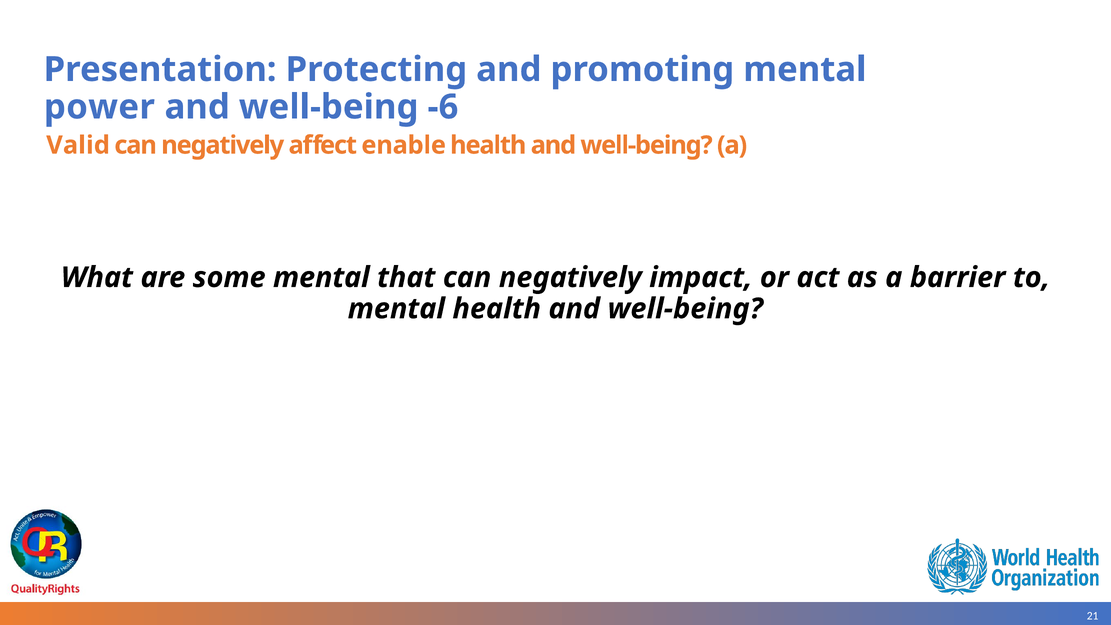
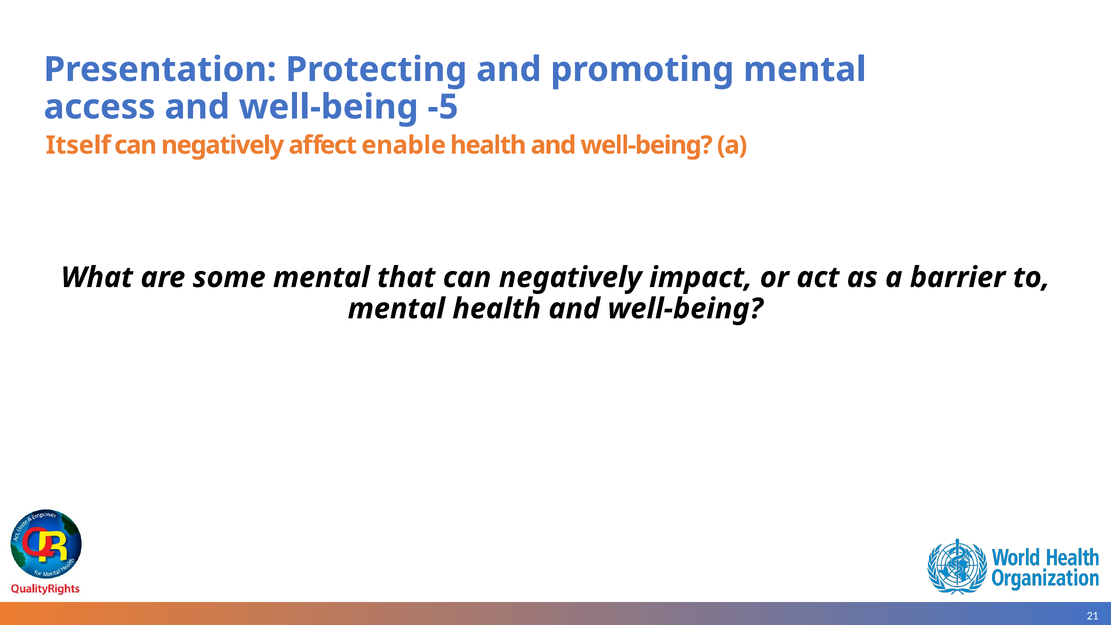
power: power -> access
-6: -6 -> -5
Valid: Valid -> Itself
